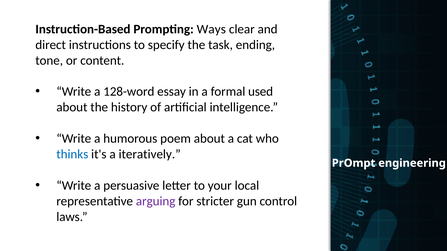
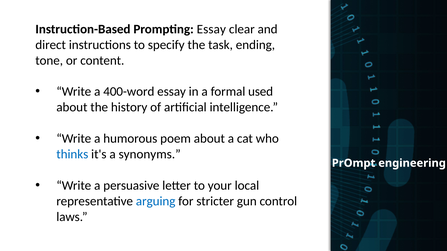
Prompting Ways: Ways -> Essay
128-word: 128-word -> 400-word
iteratively: iteratively -> synonyms
arguing colour: purple -> blue
